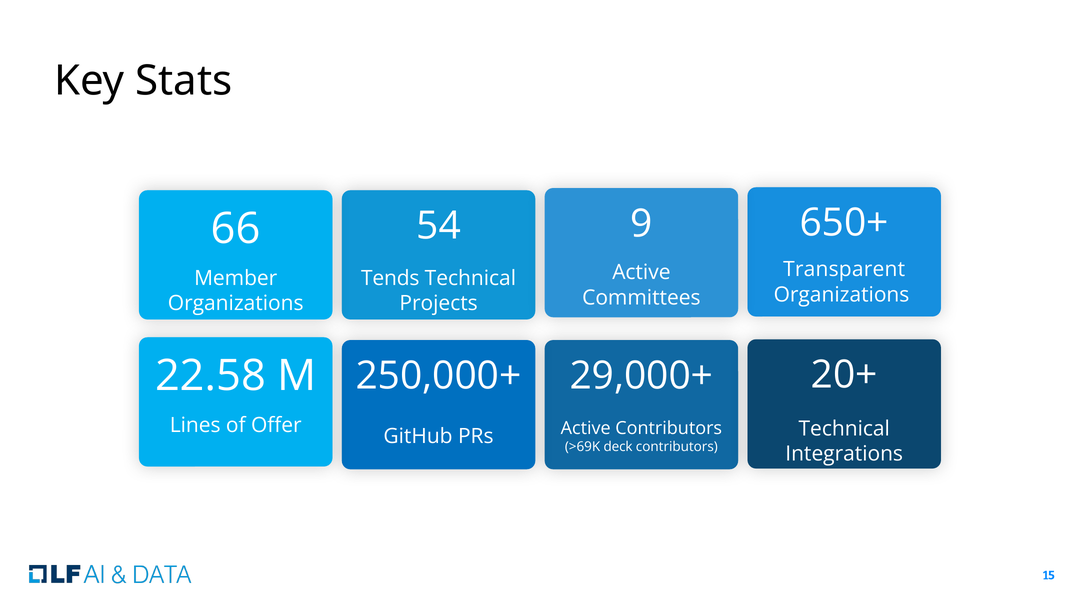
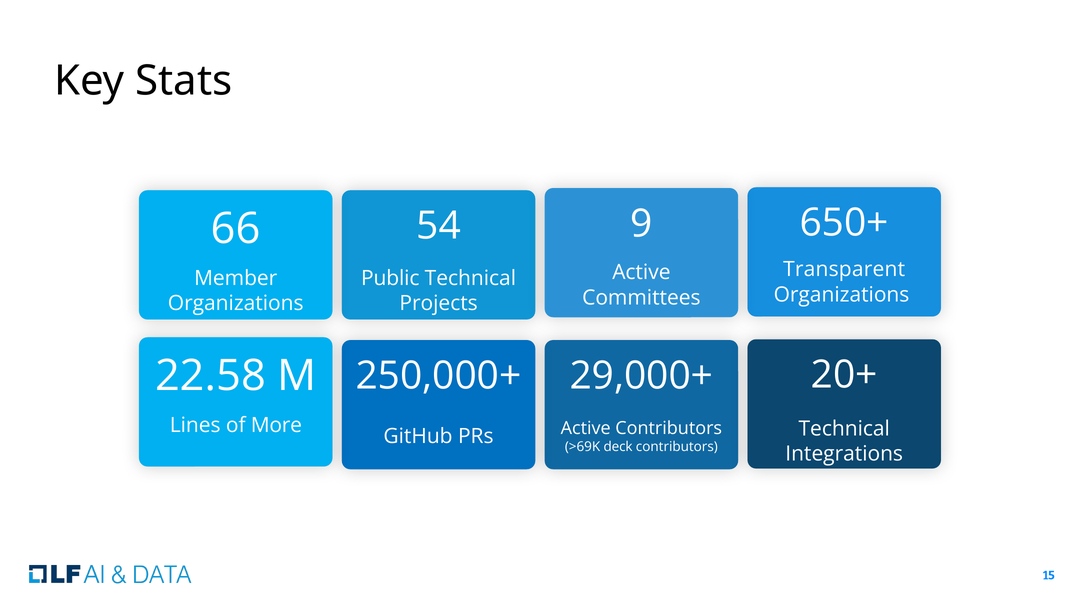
Tends: Tends -> Public
Offer: Offer -> More
